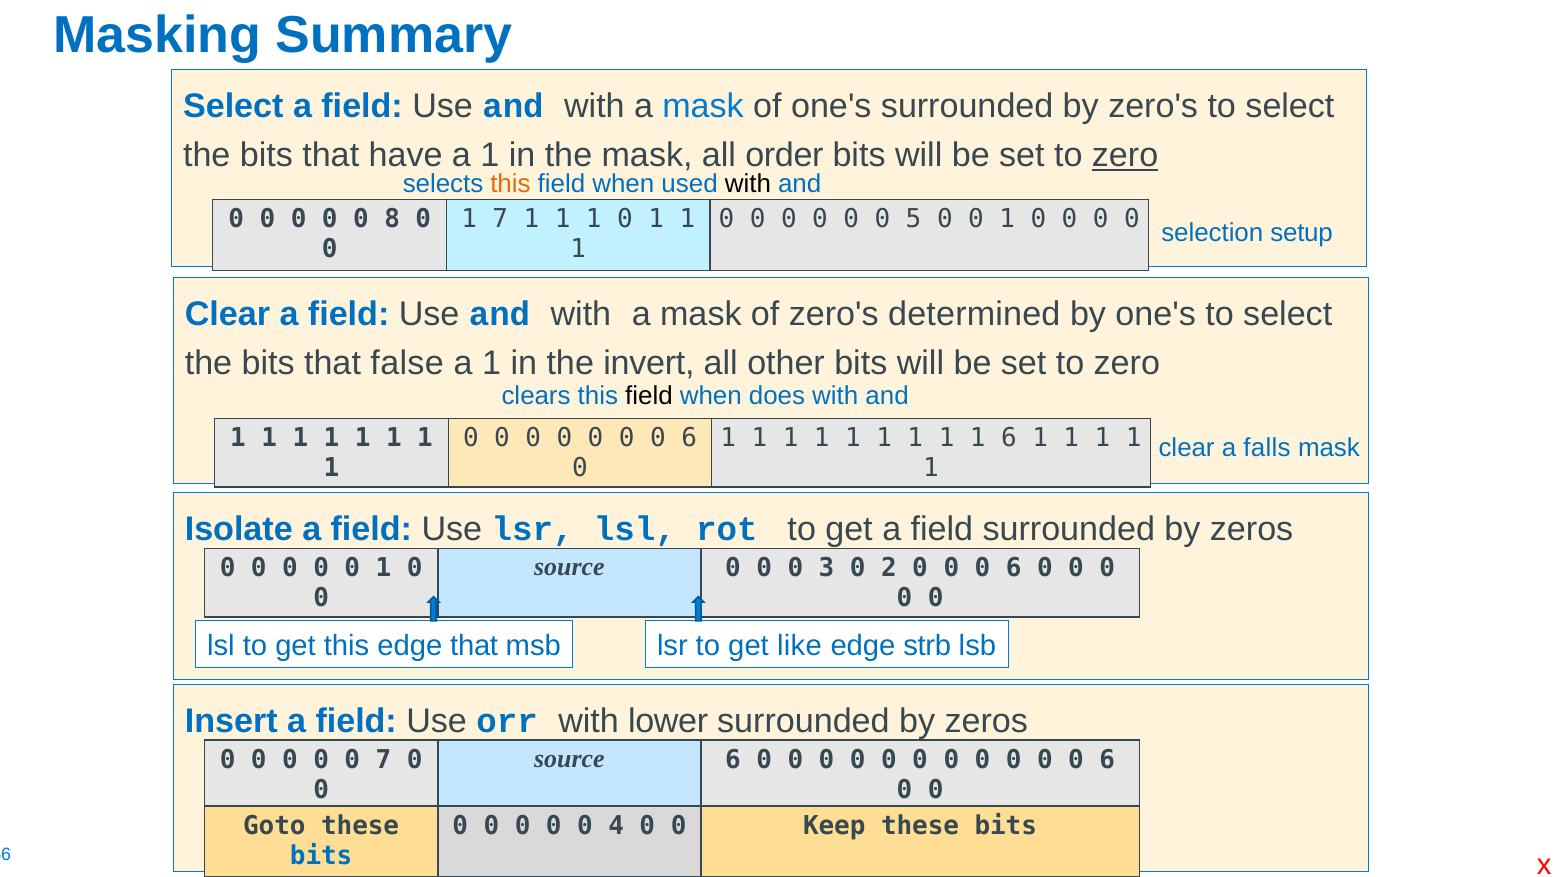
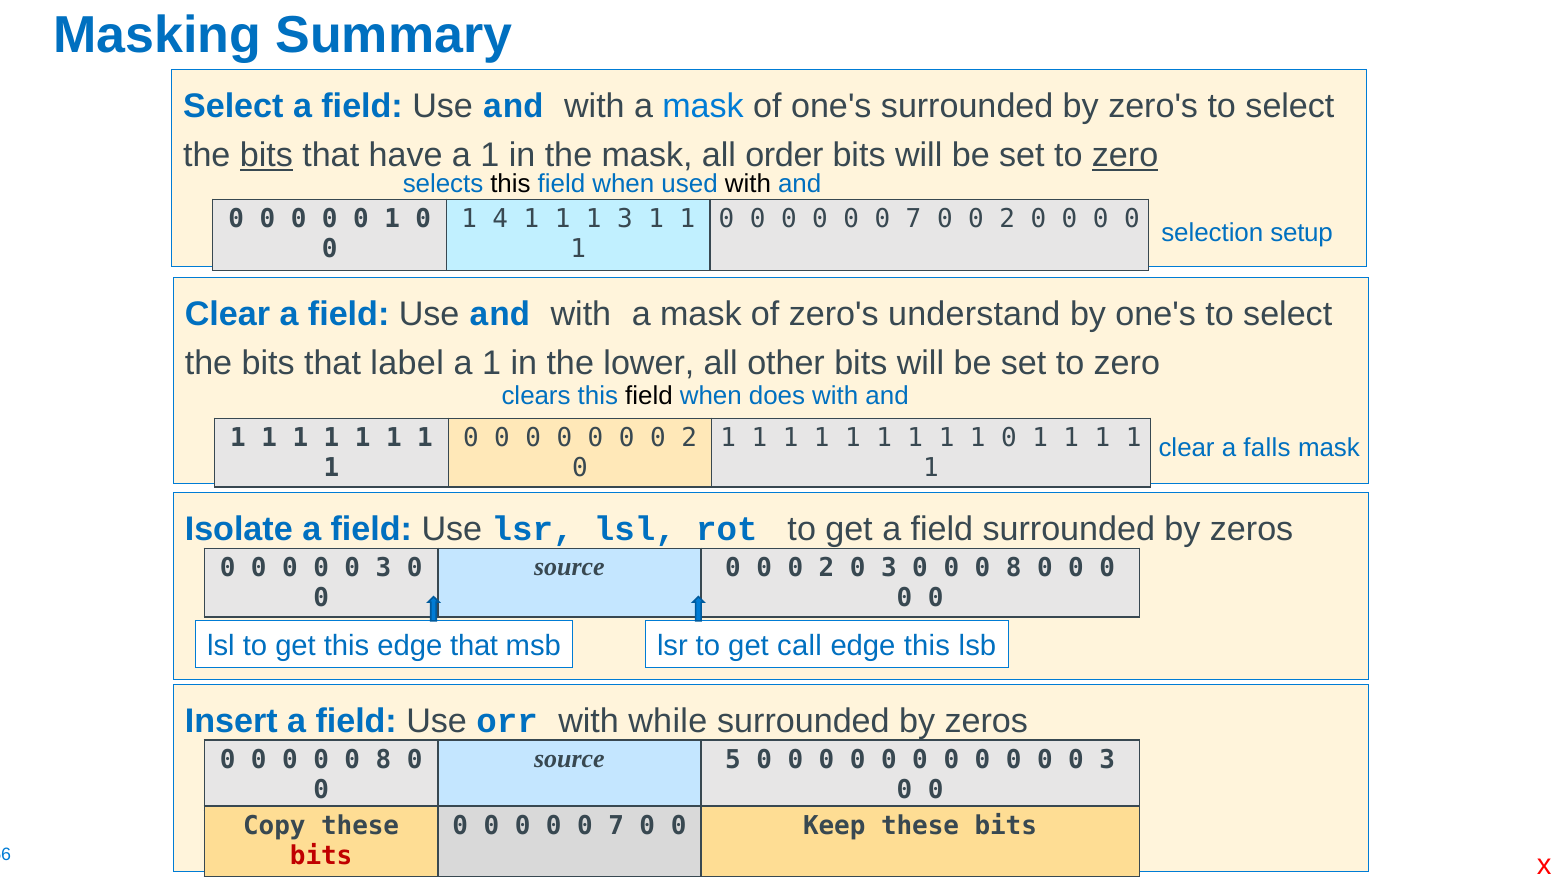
bits at (266, 156) underline: none -> present
this at (510, 183) colour: orange -> black
0 0 0 8: 8 -> 1
1 7: 7 -> 4
0 at (625, 219): 0 -> 3
5 at (914, 219): 5 -> 7
1 at (1007, 219): 1 -> 2
determined: determined -> understand
false: false -> label
invert: invert -> lower
6 at (689, 438): 6 -> 2
6 at (1009, 438): 6 -> 0
3 at (826, 568): 3 -> 2
2 at (889, 568): 2 -> 3
6 at (1014, 568): 6 -> 8
1 at (383, 568): 1 -> 3
like: like -> call
edge strb: strb -> this
lower: lower -> while
source 6: 6 -> 5
6 at (1107, 760): 6 -> 3
7 at (383, 760): 7 -> 8
Goto: Goto -> Copy
4 at (616, 826): 4 -> 7
bits at (321, 856) colour: blue -> red
